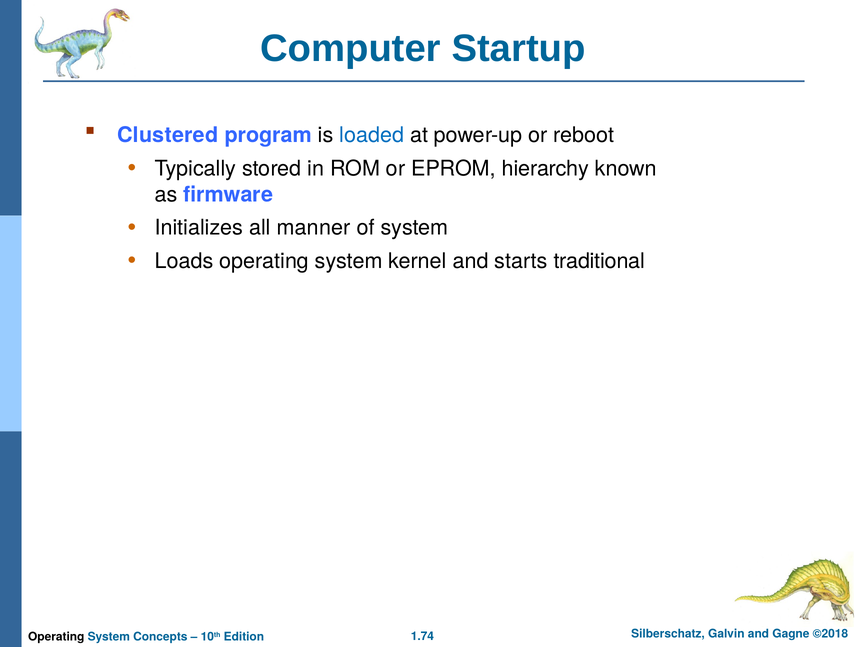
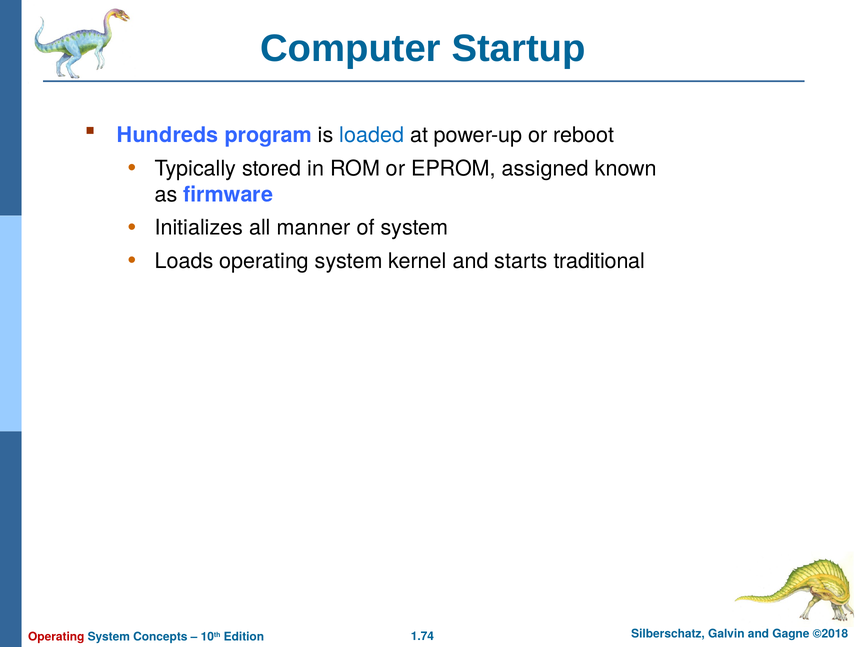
Clustered: Clustered -> Hundreds
hierarchy: hierarchy -> assigned
Operating at (56, 636) colour: black -> red
